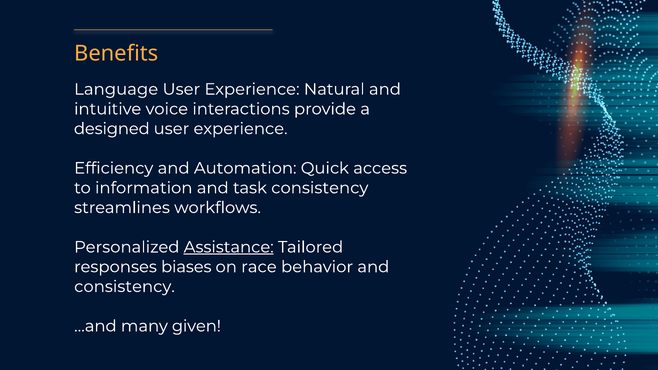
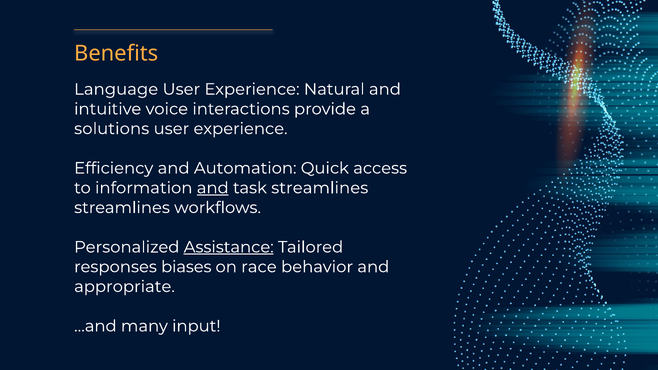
designed: designed -> solutions
and at (213, 188) underline: none -> present
task consistency: consistency -> streamlines
consistency at (124, 287): consistency -> appropriate
given: given -> input
